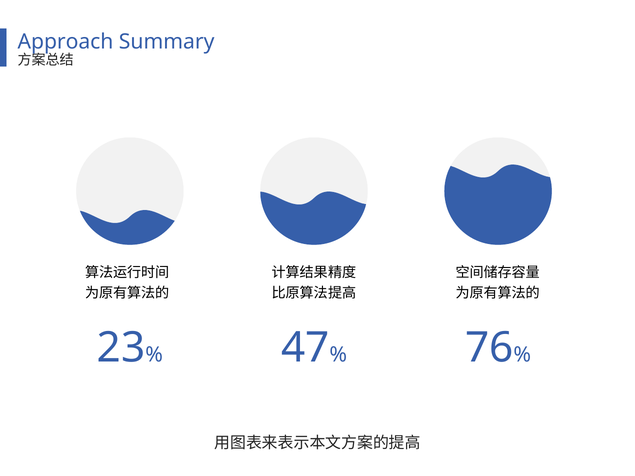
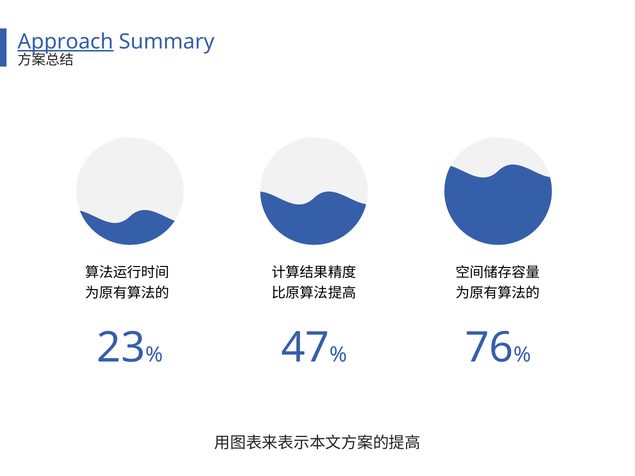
Approach underline: none -> present
